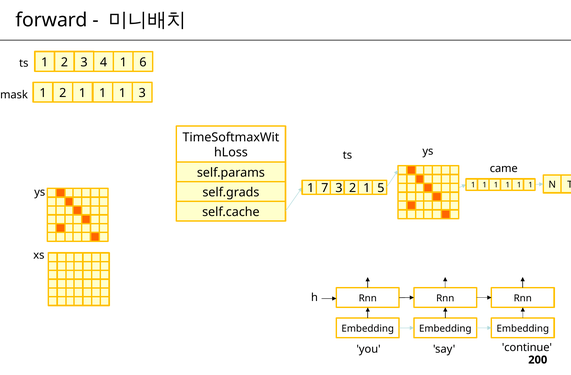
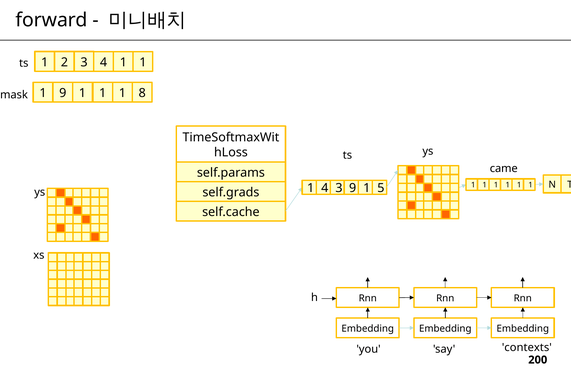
4 1 6: 6 -> 1
2 at (63, 93): 2 -> 9
1 3: 3 -> 8
1 7: 7 -> 4
3 2: 2 -> 9
continue: continue -> contexts
